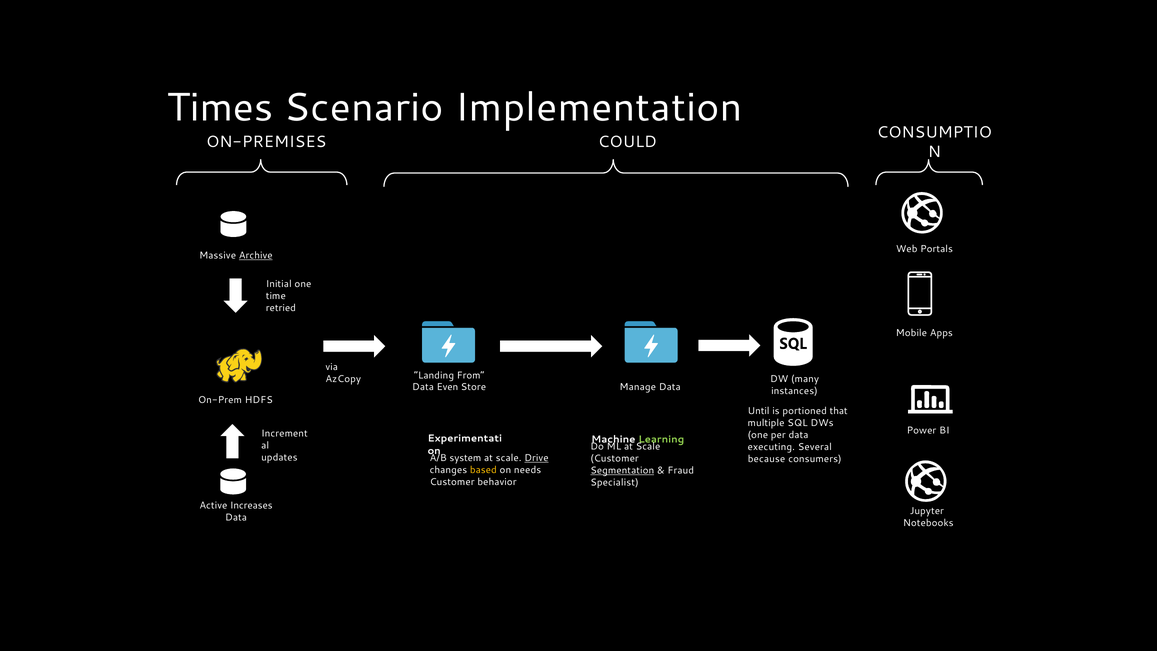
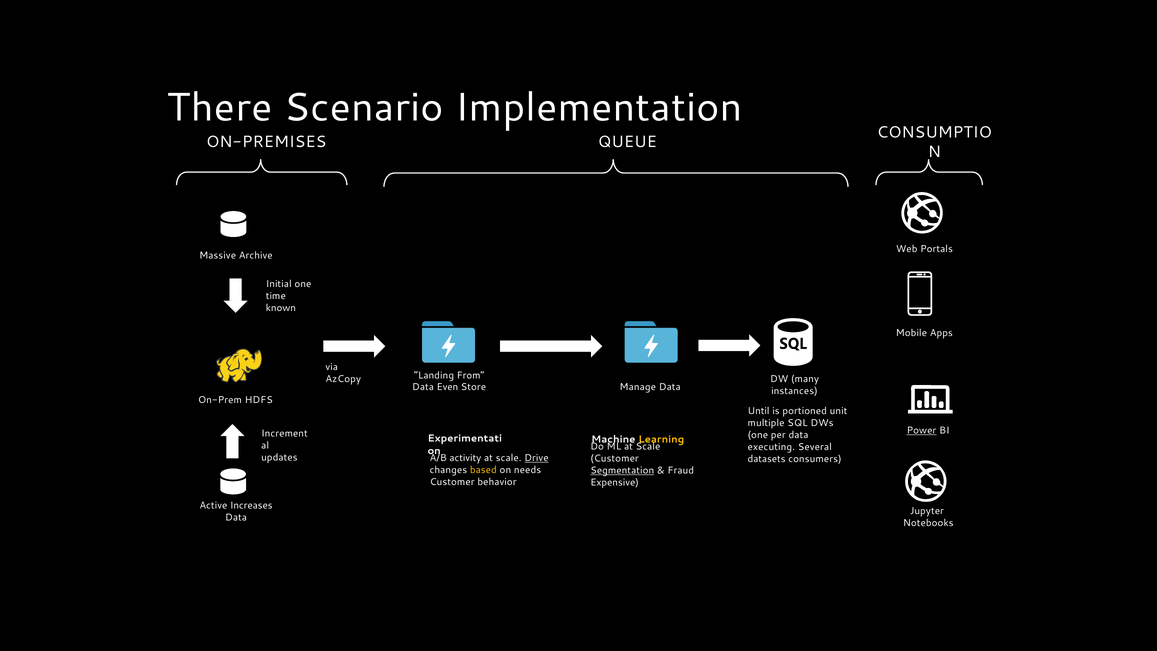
Times: Times -> There
COULD: COULD -> QUEUE
Archive underline: present -> none
retried: retried -> known
that: that -> unit
Power underline: none -> present
Learning colour: light green -> yellow
system: system -> activity
because: because -> datasets
Specialist: Specialist -> Expensive
